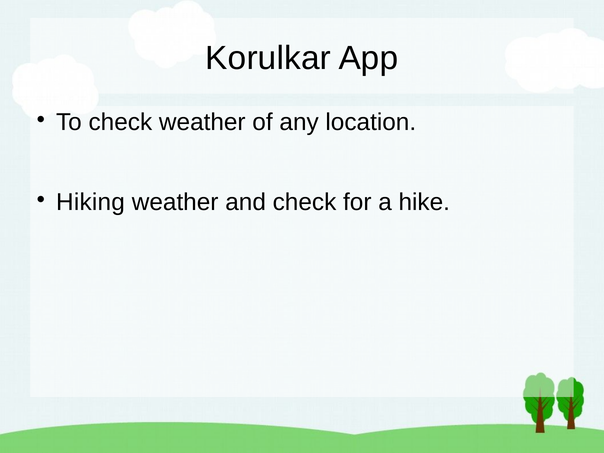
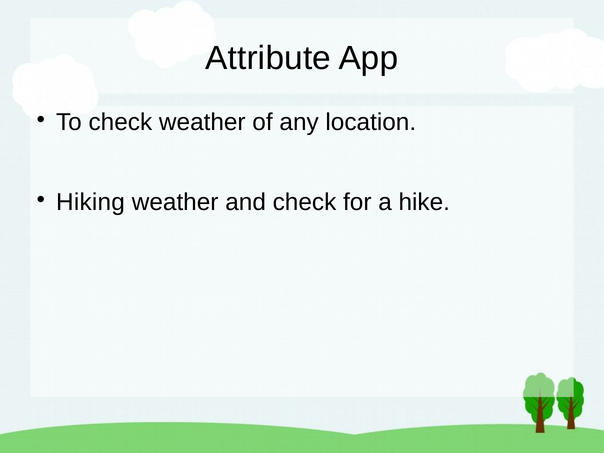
Korulkar: Korulkar -> Attribute
